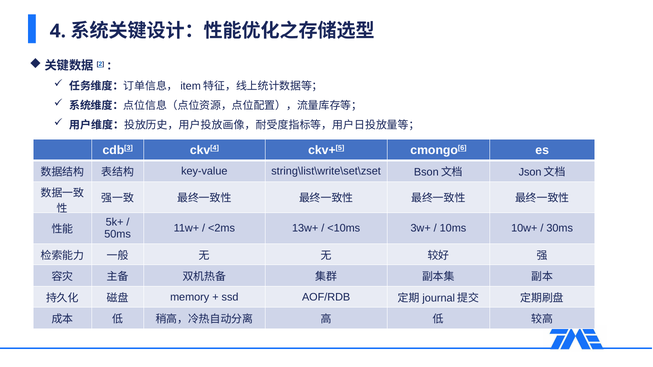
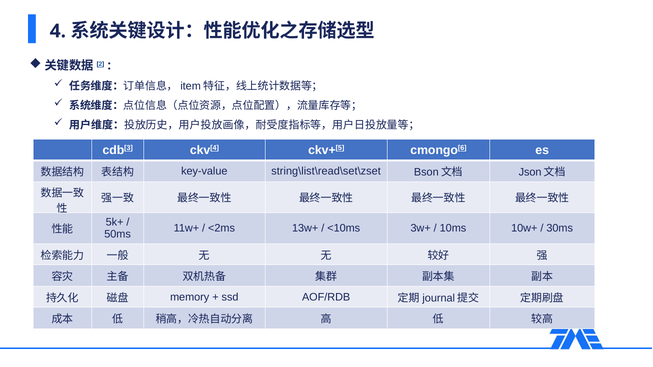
string\list\write\set\zset: string\list\write\set\zset -> string\list\read\set\zset
